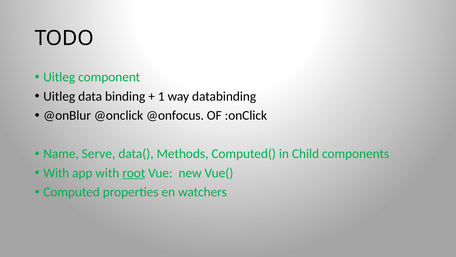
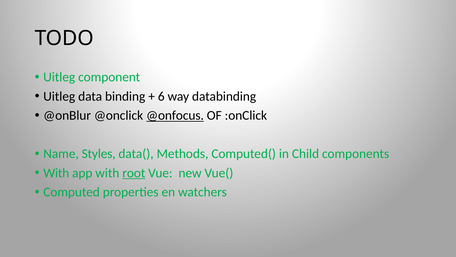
1: 1 -> 6
@onfocus underline: none -> present
Serve: Serve -> Styles
